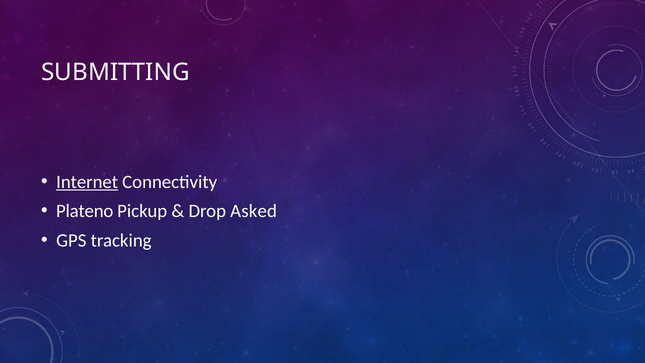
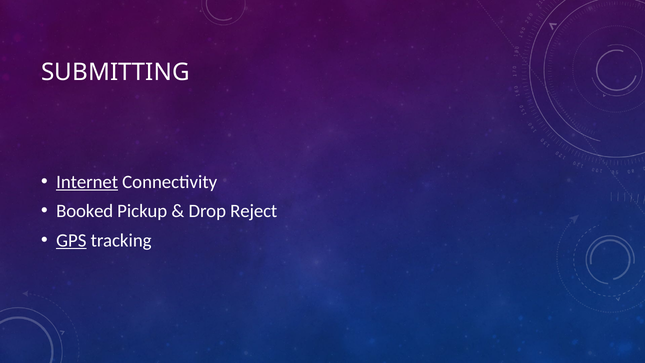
Plateno: Plateno -> Booked
Asked: Asked -> Reject
GPS underline: none -> present
